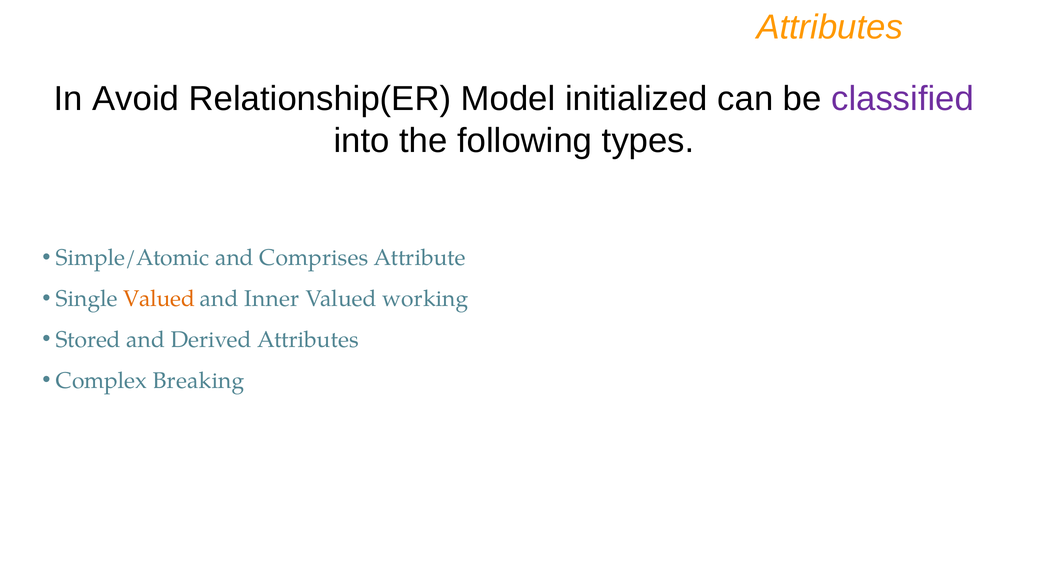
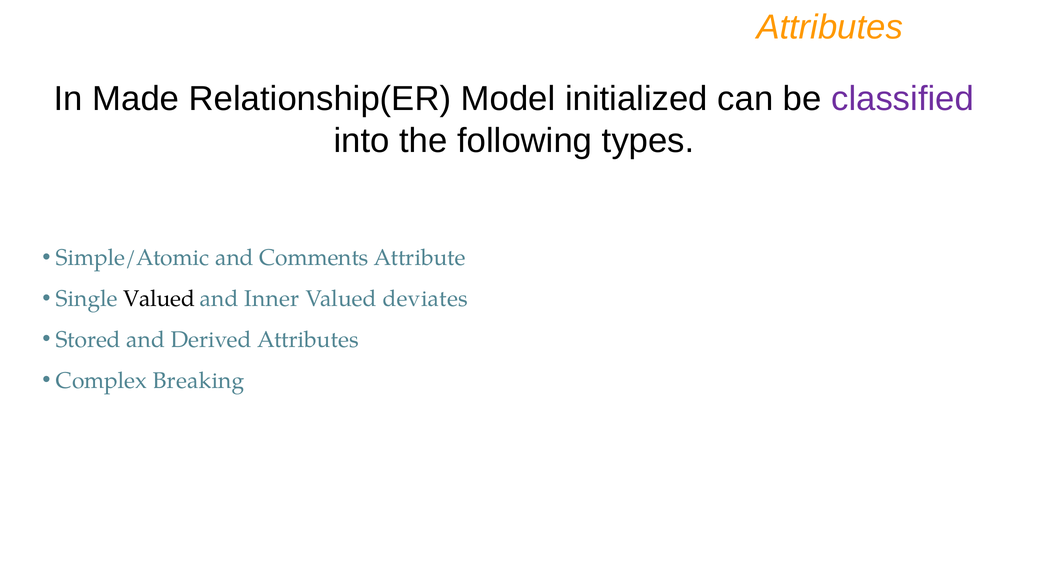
Avoid: Avoid -> Made
Comprises: Comprises -> Comments
Valued at (159, 299) colour: orange -> black
working: working -> deviates
